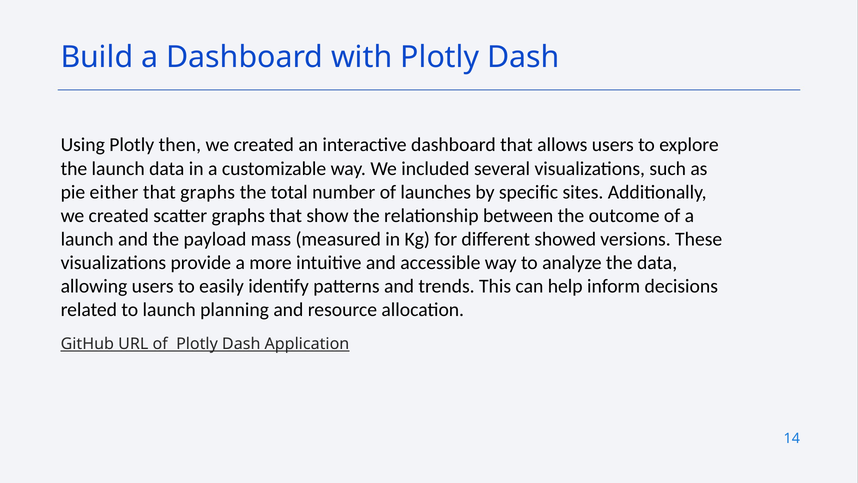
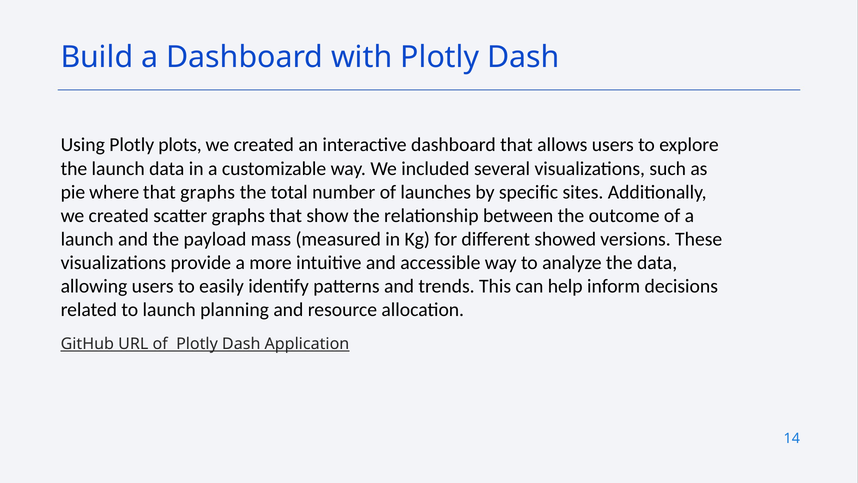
then: then -> plots
either: either -> where
